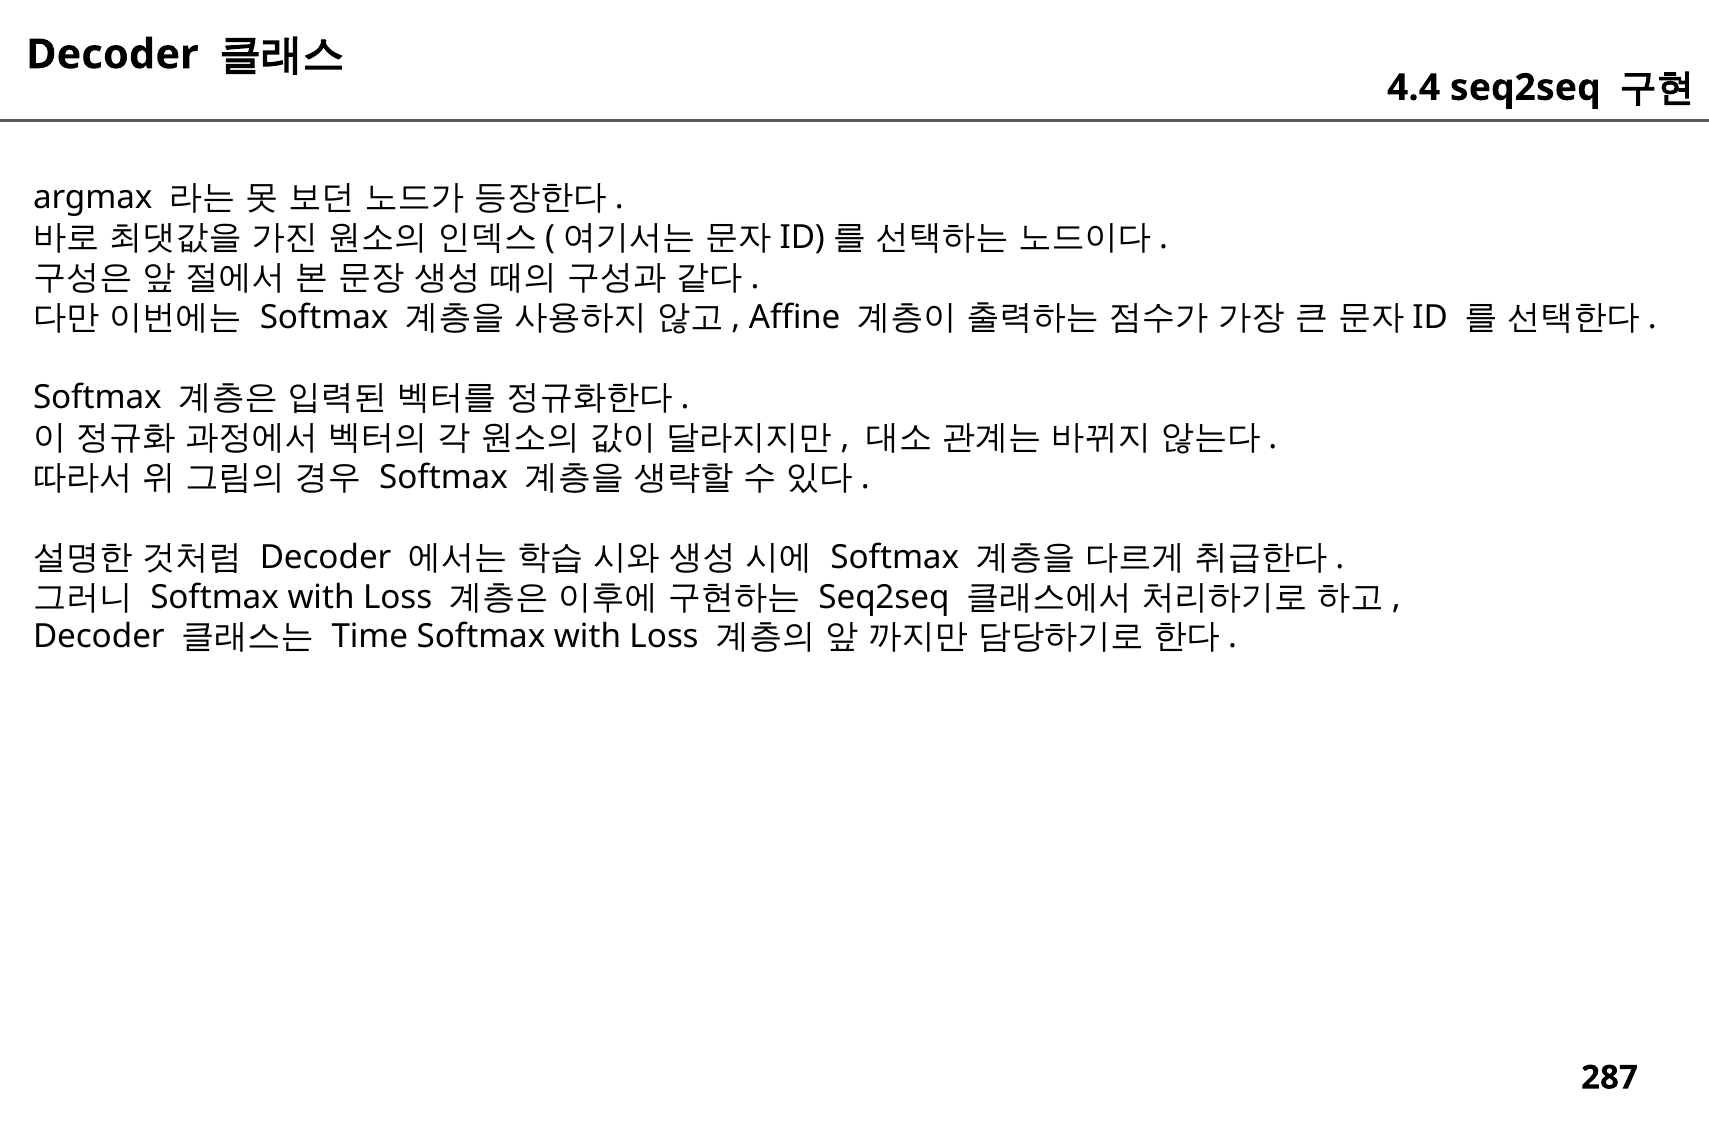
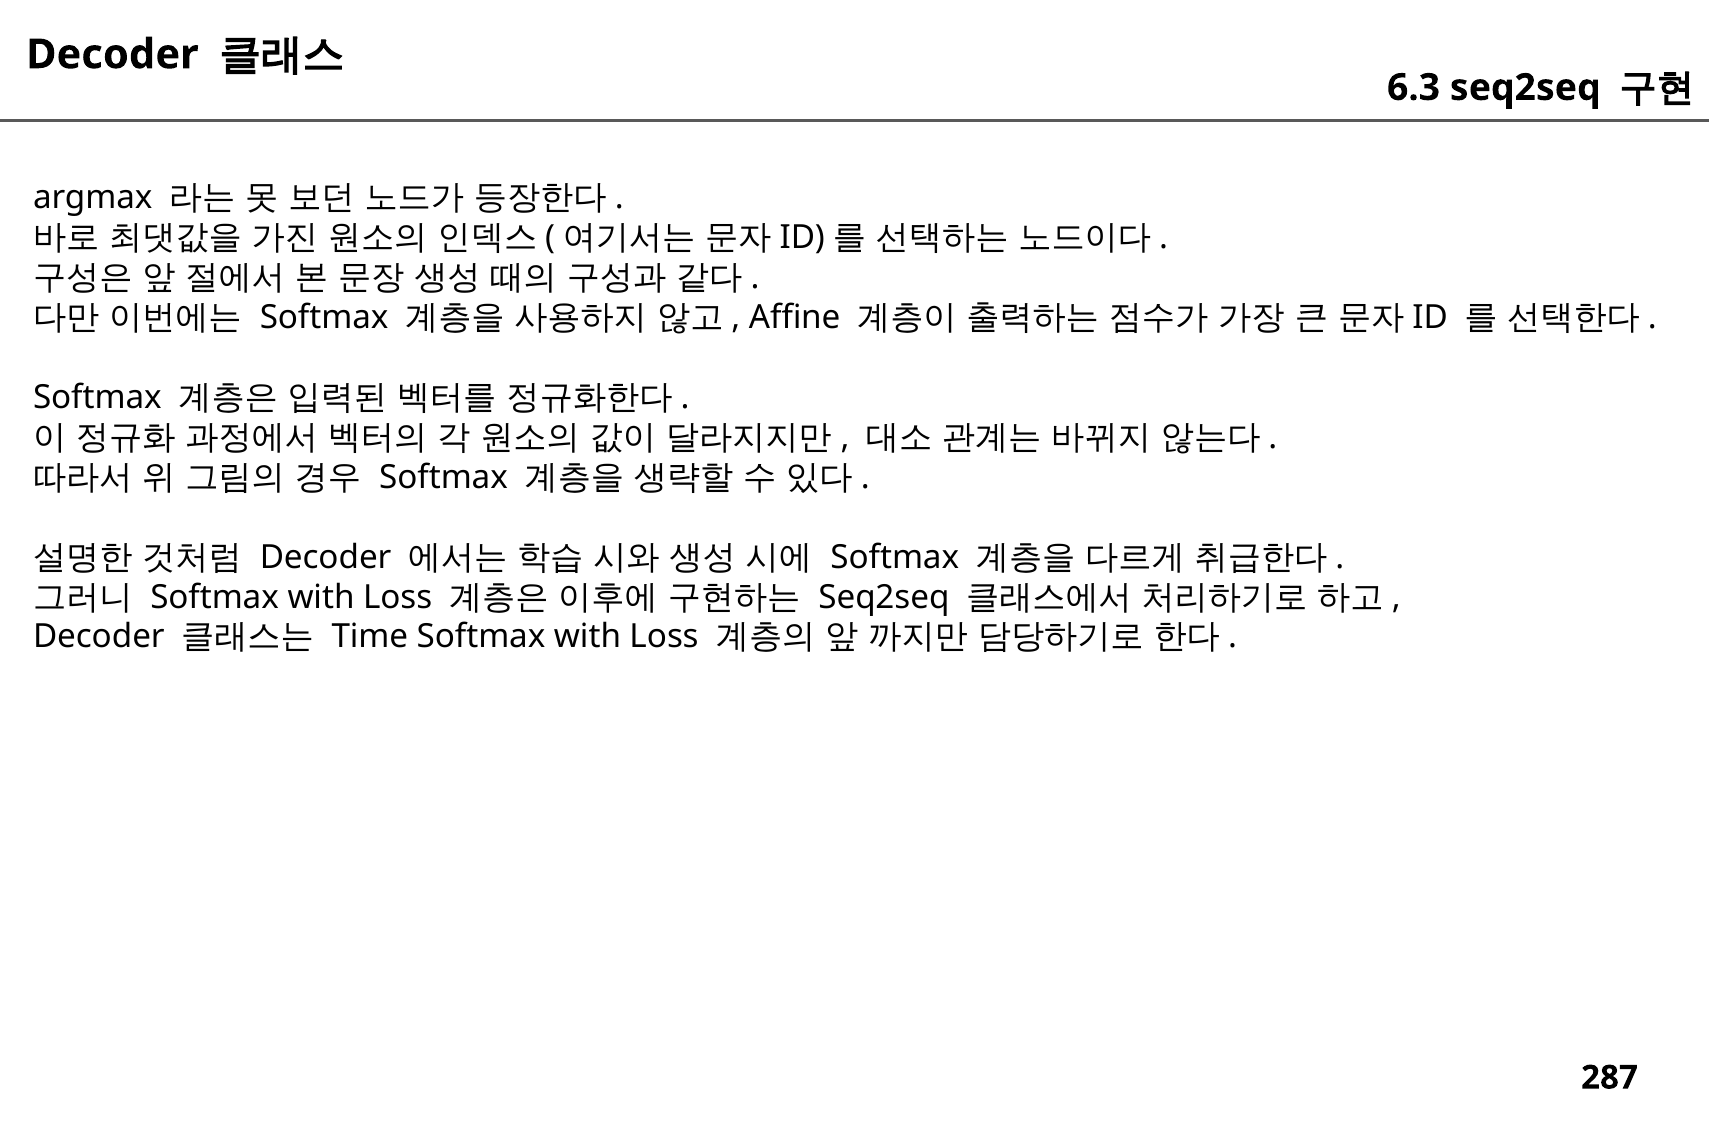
4.4: 4.4 -> 6.3
